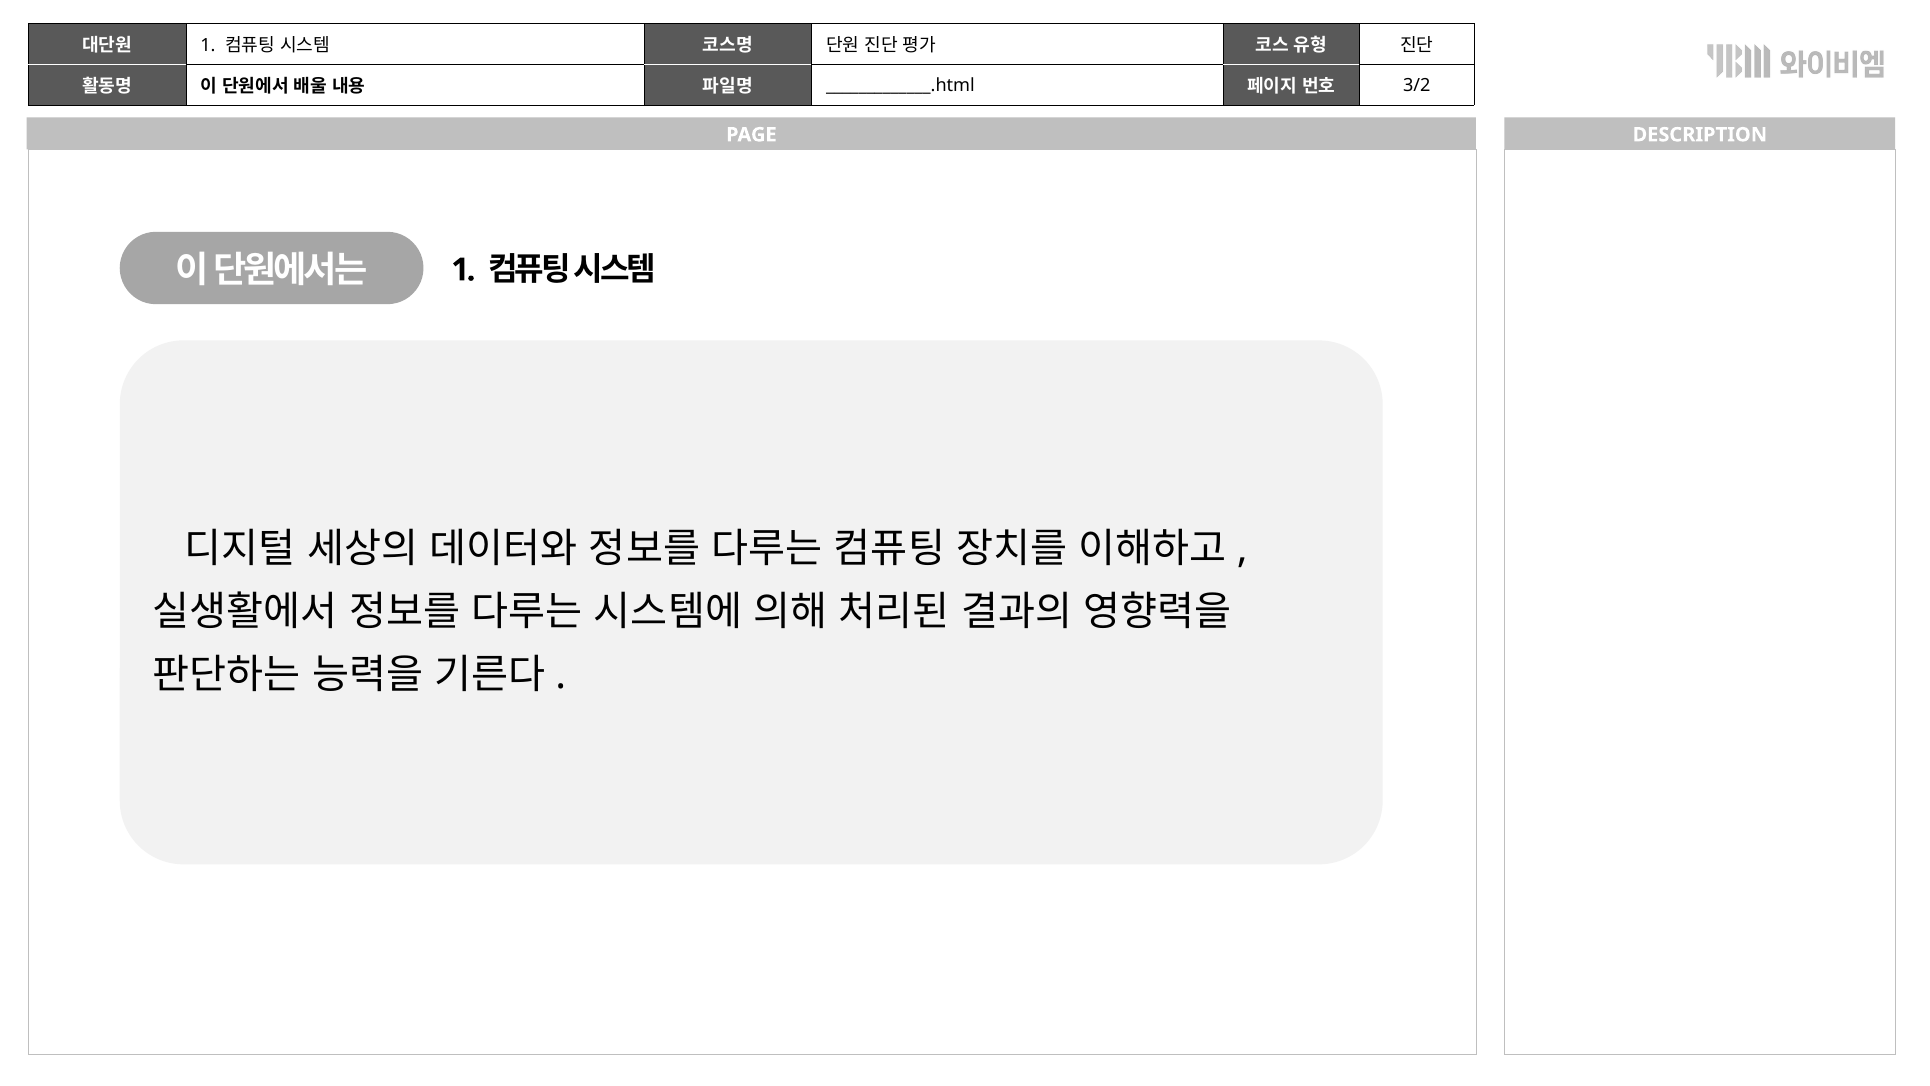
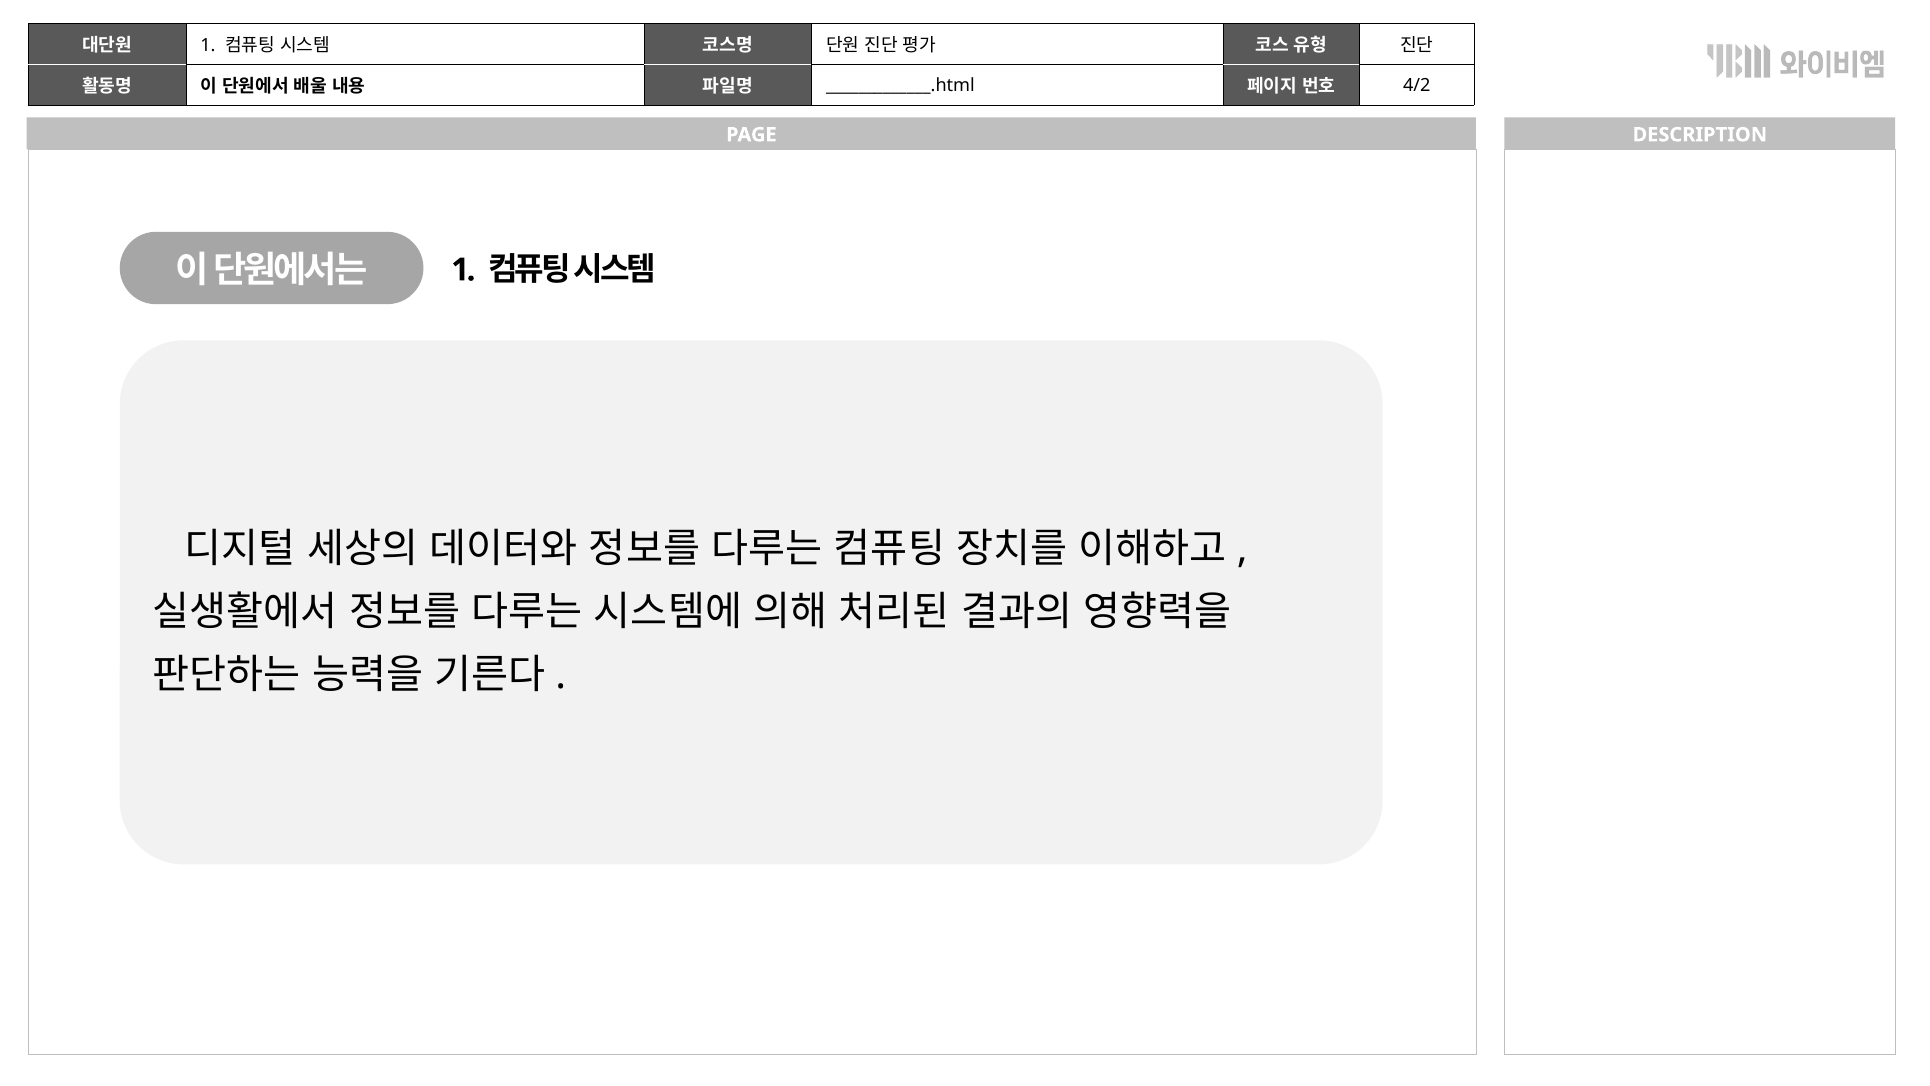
3/2: 3/2 -> 4/2
